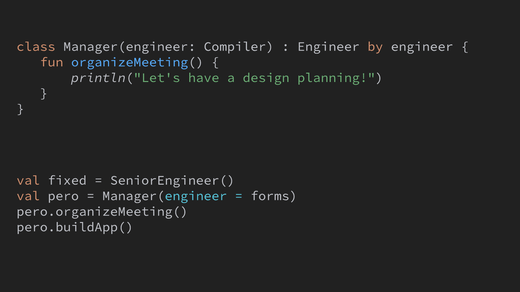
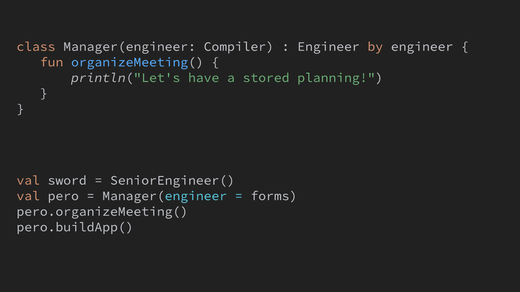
design: design -> stored
fixed: fixed -> sword
